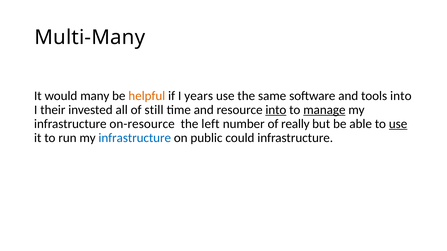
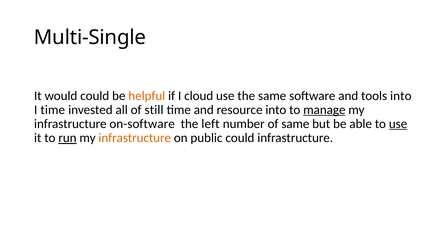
Multi-Many: Multi-Many -> Multi-Single
would many: many -> could
years: years -> cloud
I their: their -> time
into at (276, 110) underline: present -> none
on-resource: on-resource -> on-software
of really: really -> same
run underline: none -> present
infrastructure at (135, 138) colour: blue -> orange
